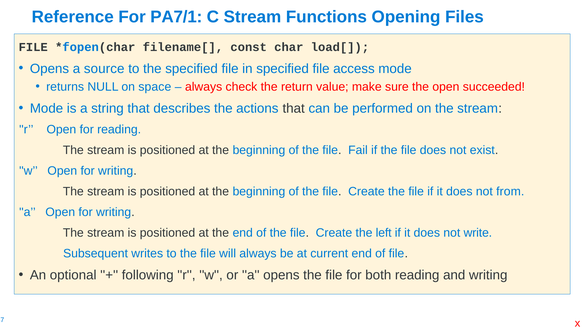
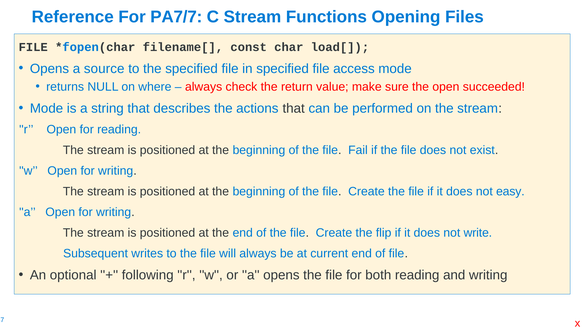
PA7/1: PA7/1 -> PA7/7
space: space -> where
from: from -> easy
left: left -> flip
